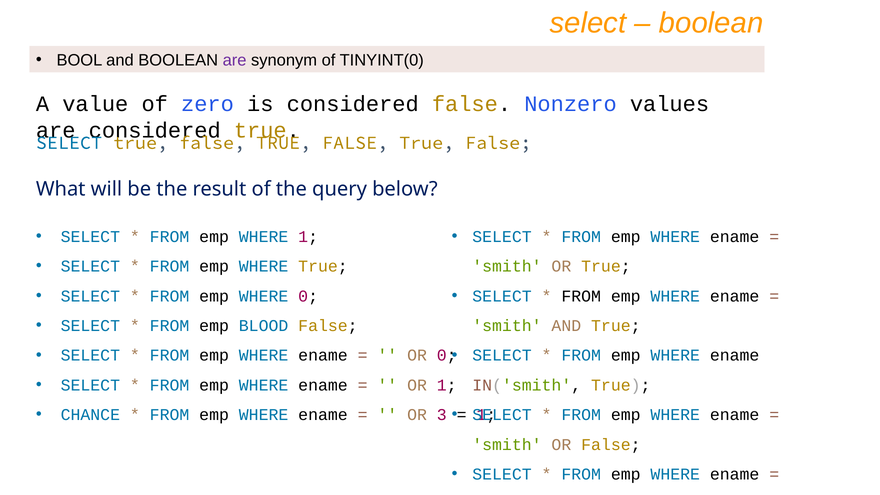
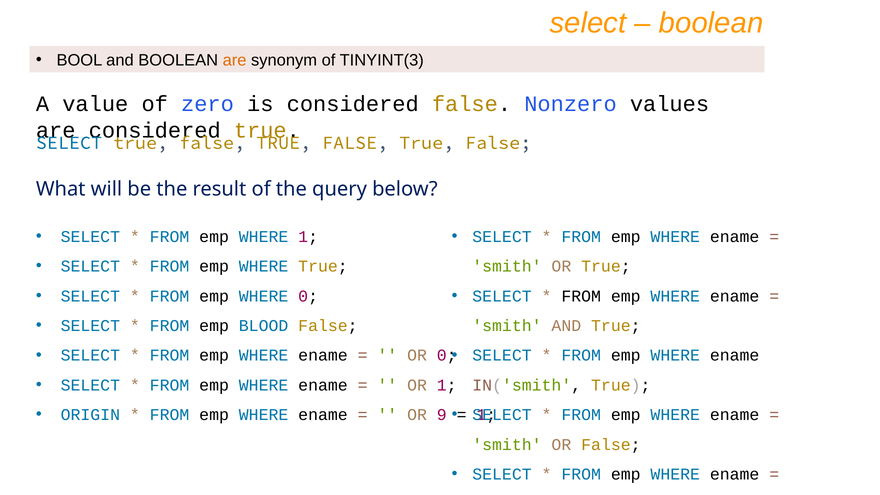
are at (235, 60) colour: purple -> orange
TINYINT(0: TINYINT(0 -> TINYINT(3
CHANCE: CHANCE -> ORIGIN
3: 3 -> 9
